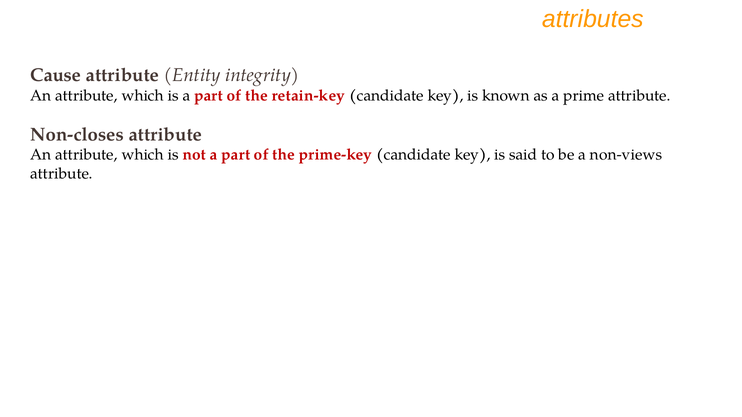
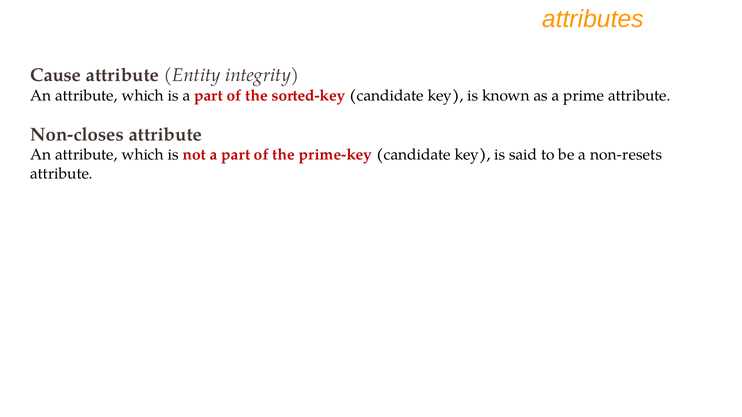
retain-key: retain-key -> sorted-key
non-views: non-views -> non-resets
